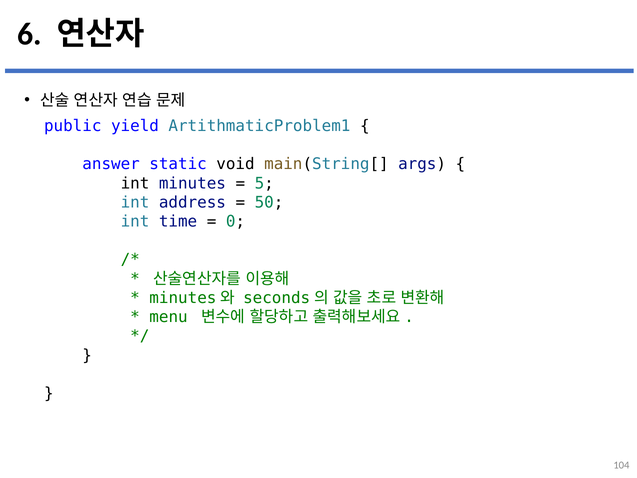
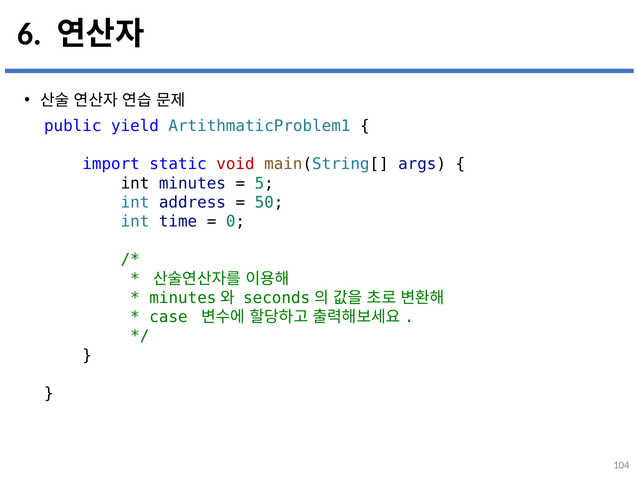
answer: answer -> import
void colour: black -> red
menu: menu -> case
